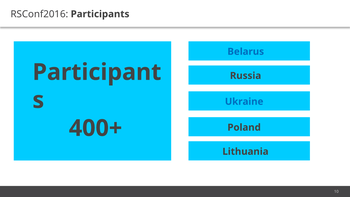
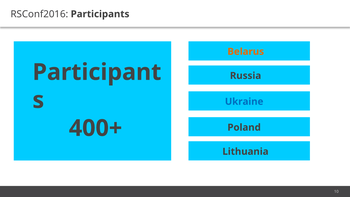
Belarus colour: blue -> orange
